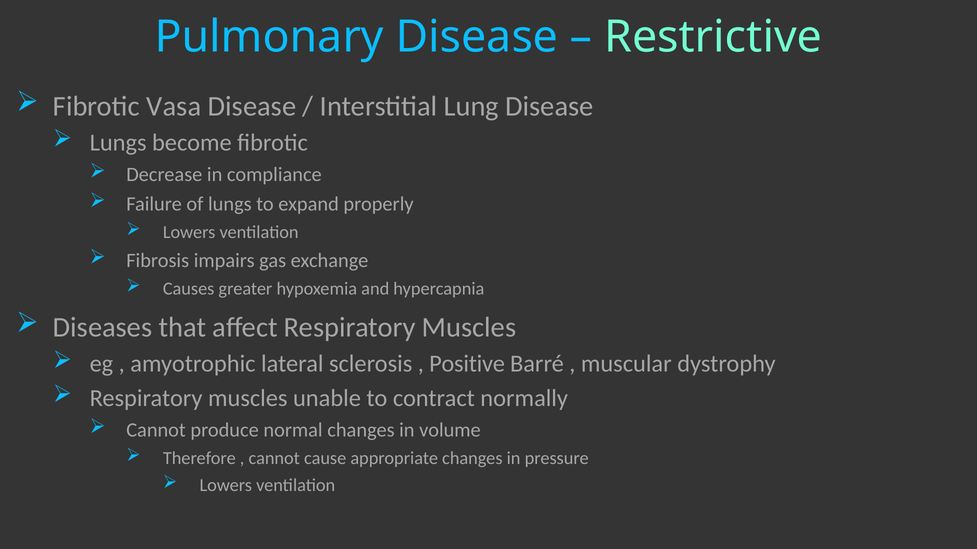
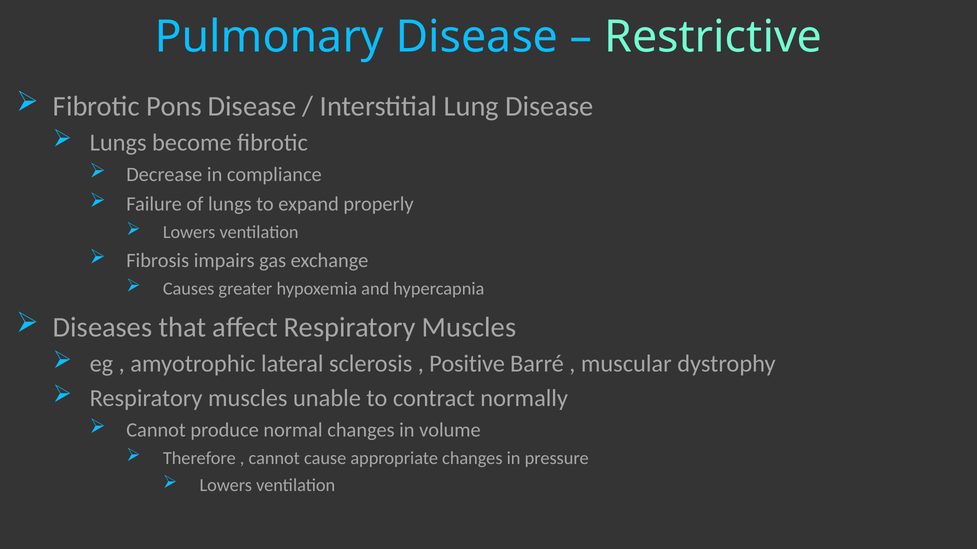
Vasa: Vasa -> Pons
